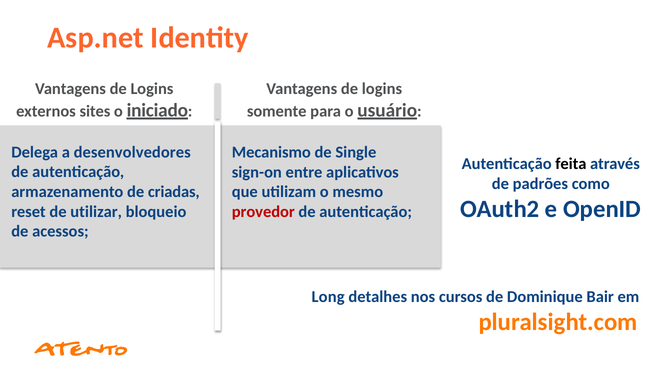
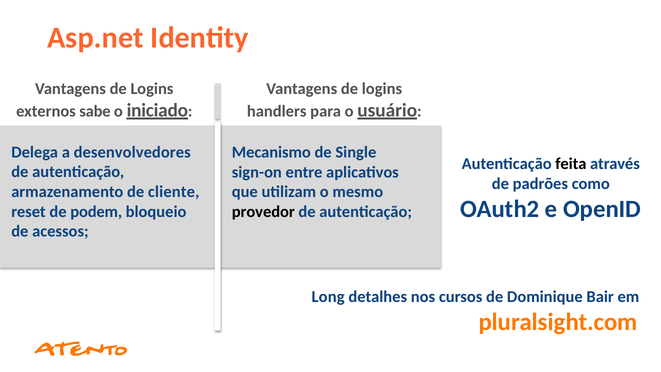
sites: sites -> sabe
somente: somente -> handlers
criadas: criadas -> cliente
utilizar: utilizar -> podem
provedor colour: red -> black
